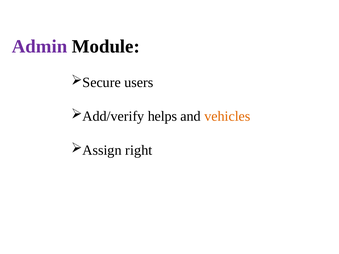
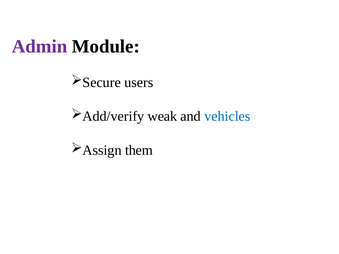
helps: helps -> weak
vehicles colour: orange -> blue
right: right -> them
